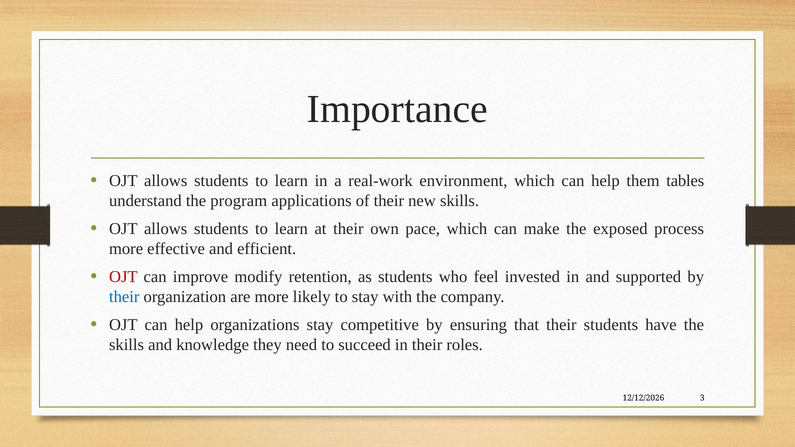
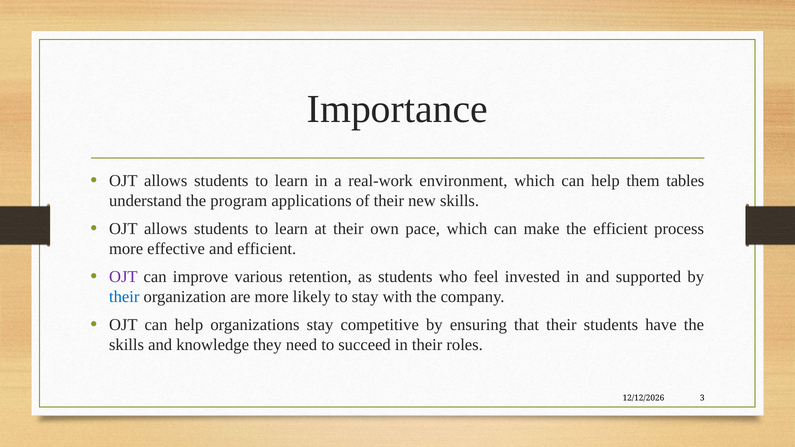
the exposed: exposed -> efficient
OJT at (123, 277) colour: red -> purple
modify: modify -> various
